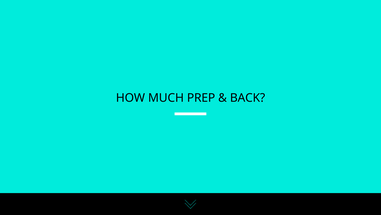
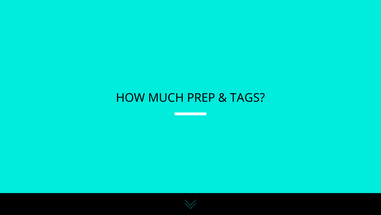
BACK: BACK -> TAGS
